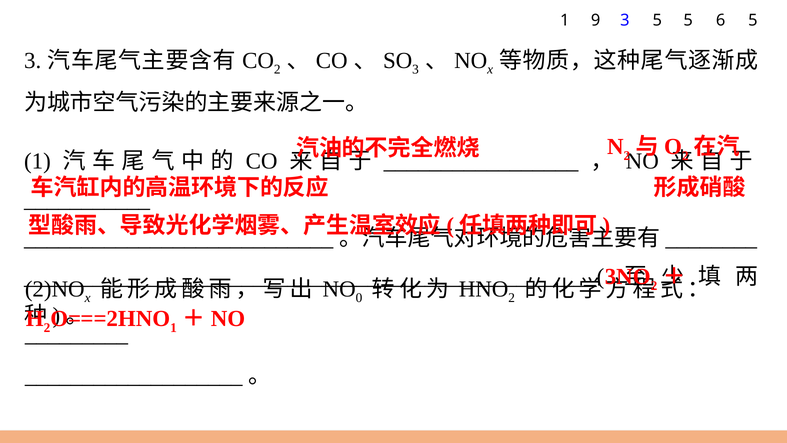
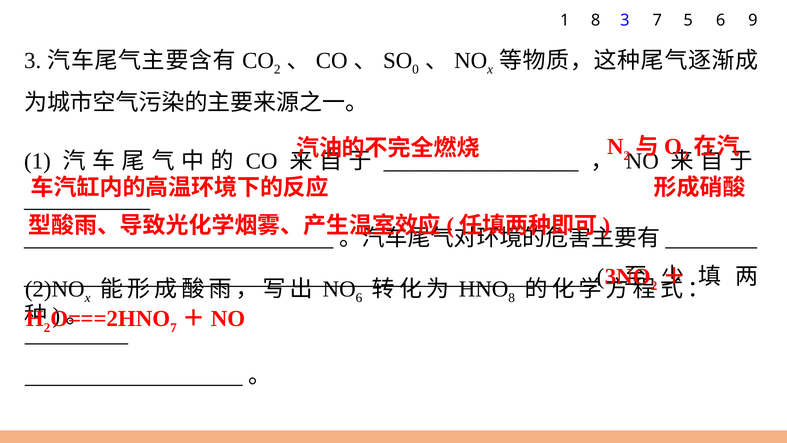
1 9: 9 -> 8
3 5: 5 -> 7
6 5: 5 -> 9
3 at (416, 69): 3 -> 0
0 at (359, 298): 0 -> 6
2 at (512, 298): 2 -> 8
1 at (174, 328): 1 -> 7
